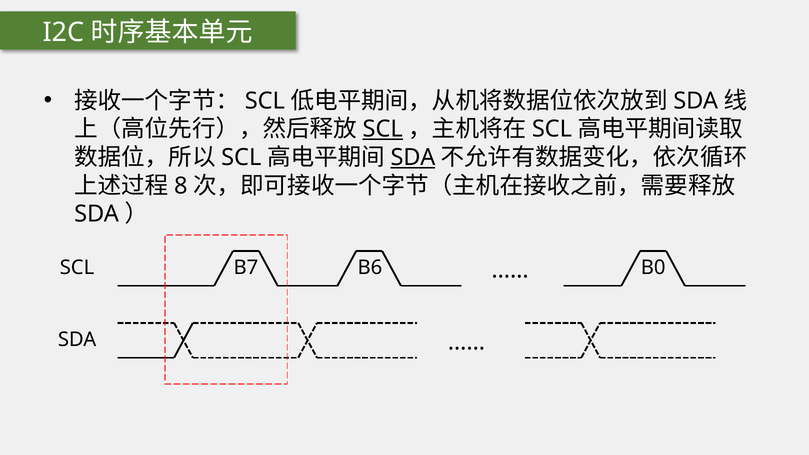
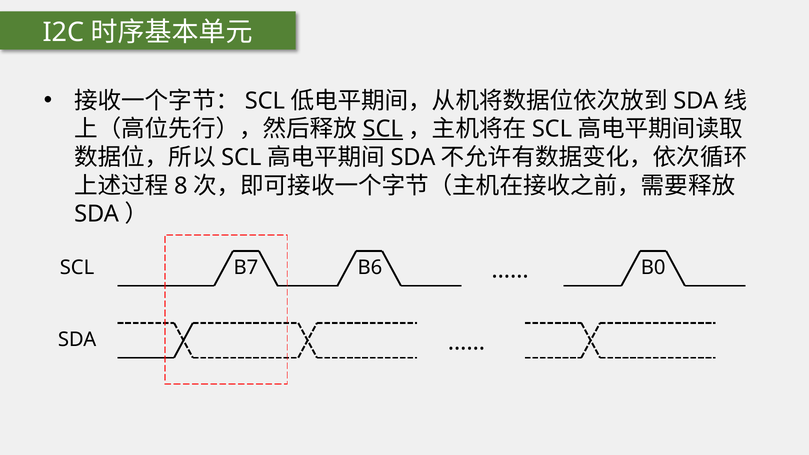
SDA at (413, 157) underline: present -> none
